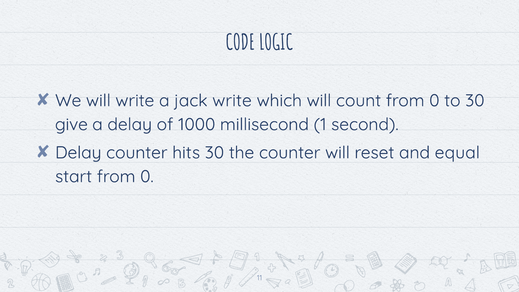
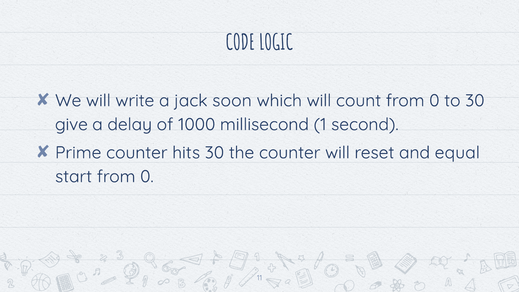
jack write: write -> soon
Delay at (78, 153): Delay -> Prime
